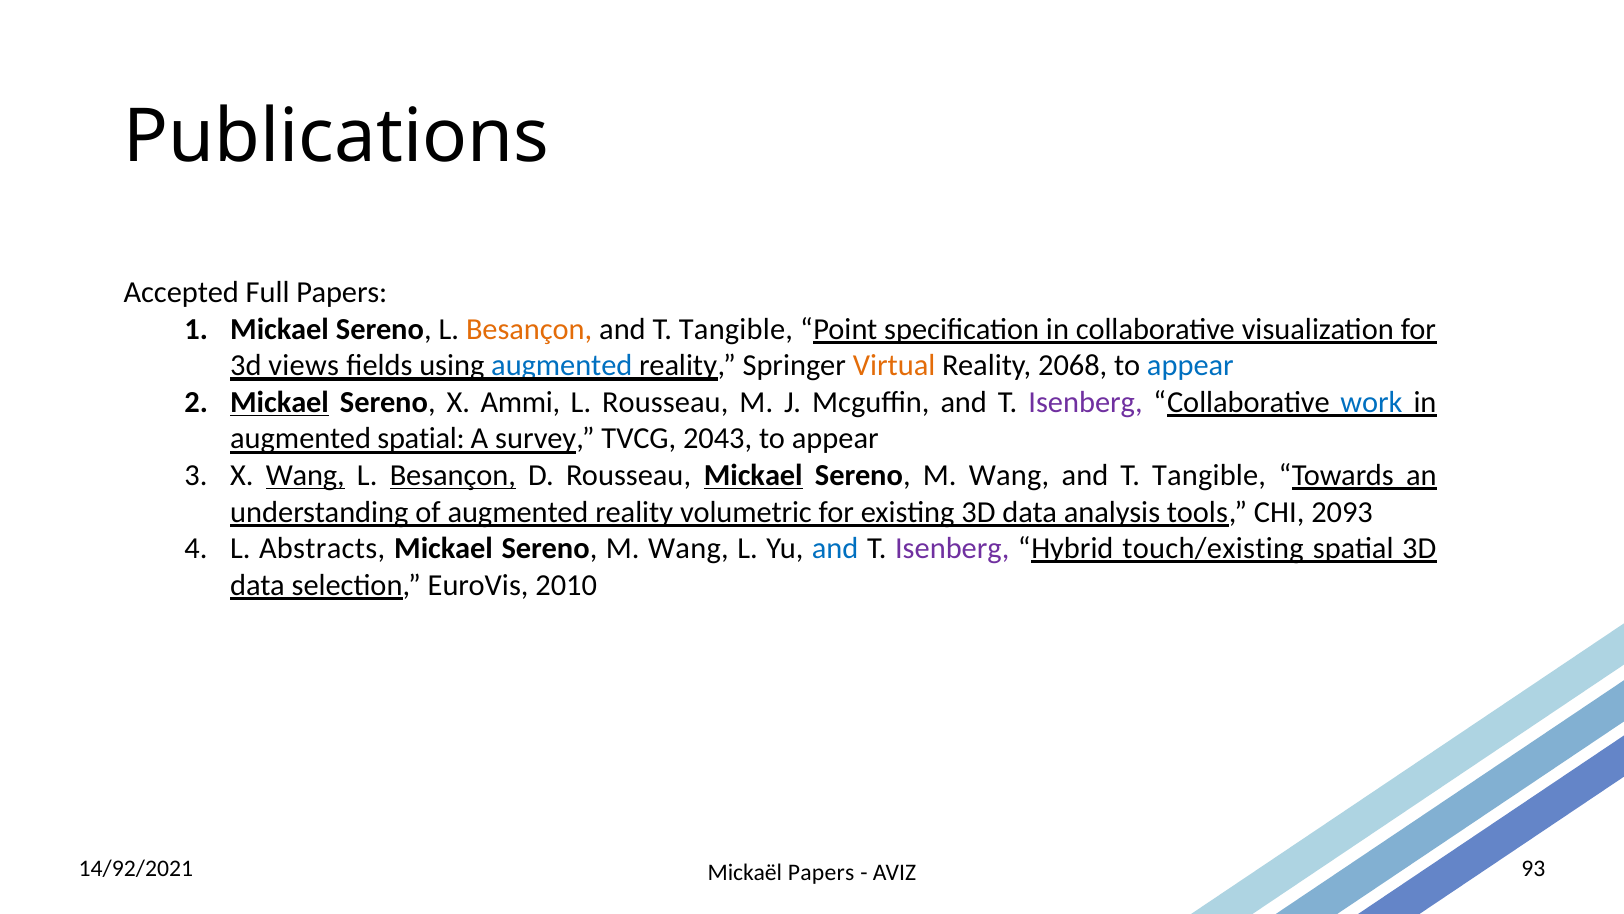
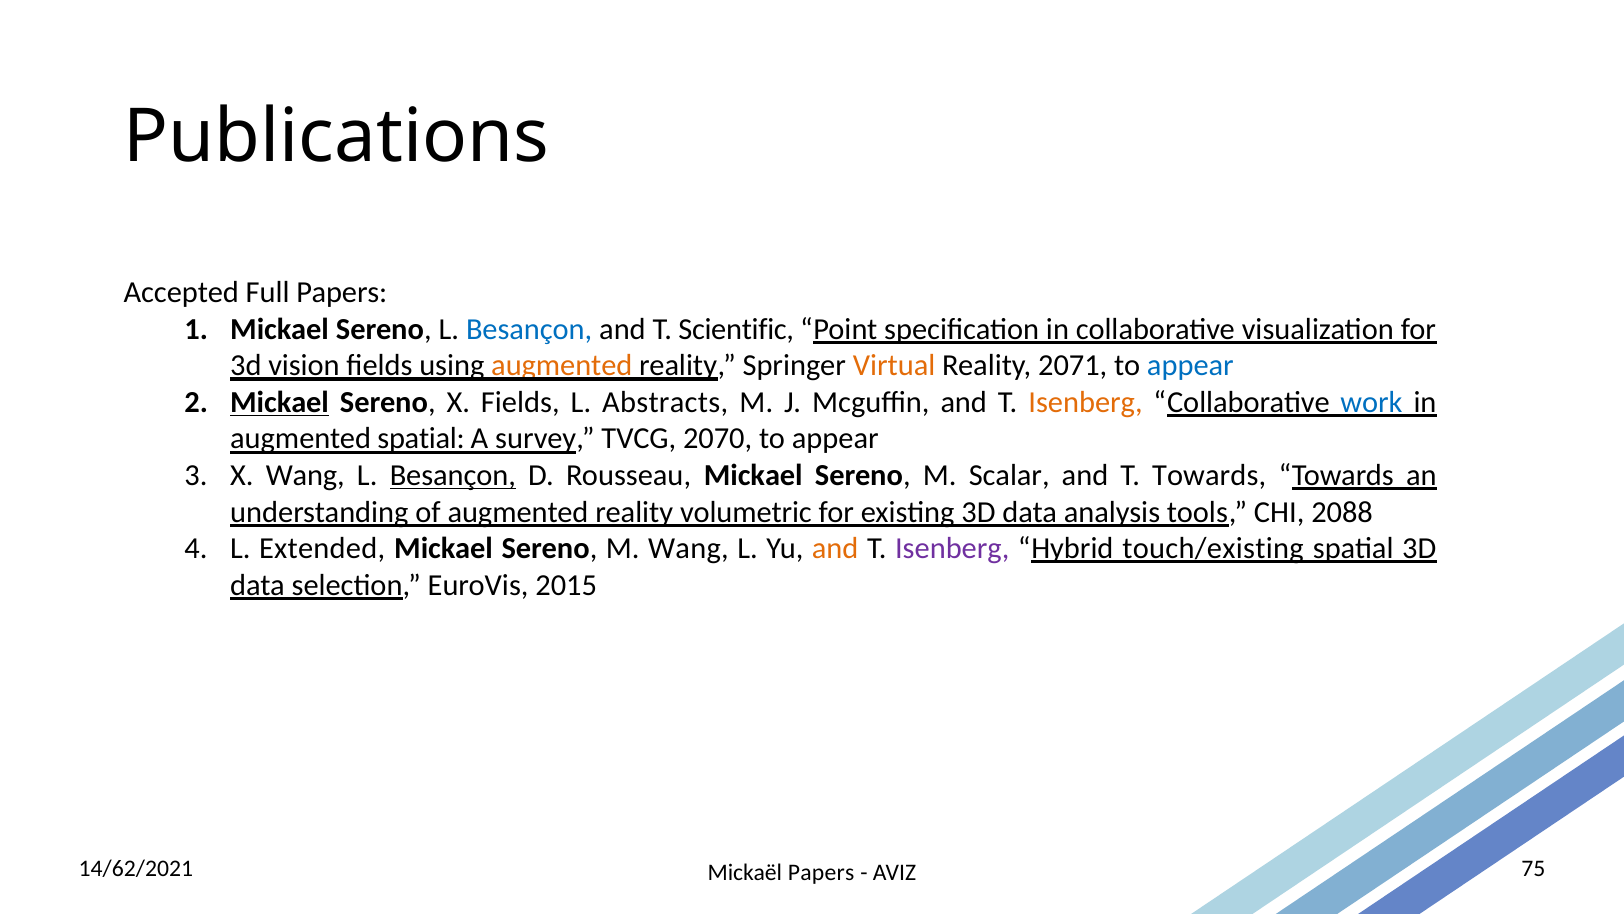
Besançon at (529, 329) colour: orange -> blue
Tangible at (736, 329): Tangible -> Scientific
views: views -> vision
augmented at (562, 366) colour: blue -> orange
2068: 2068 -> 2071
X Ammi: Ammi -> Fields
L Rousseau: Rousseau -> Abstracts
Isenberg at (1085, 402) colour: purple -> orange
2043: 2043 -> 2070
Wang at (305, 475) underline: present -> none
Mickael at (753, 475) underline: present -> none
Wang at (1009, 475): Wang -> Scalar
Tangible at (1209, 475): Tangible -> Towards
2093: 2093 -> 2088
Abstracts: Abstracts -> Extended
and at (835, 548) colour: blue -> orange
2010: 2010 -> 2015
14/92/2021: 14/92/2021 -> 14/62/2021
93: 93 -> 75
